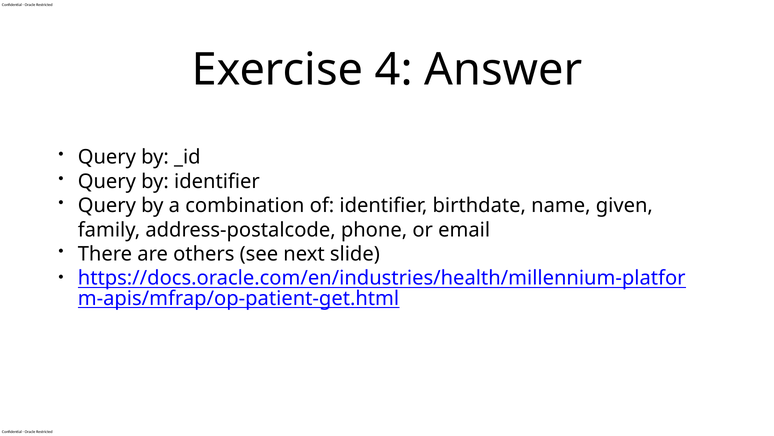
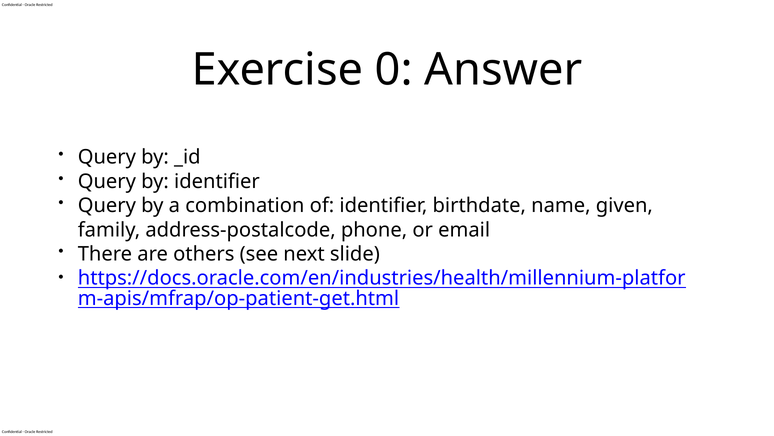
4: 4 -> 0
